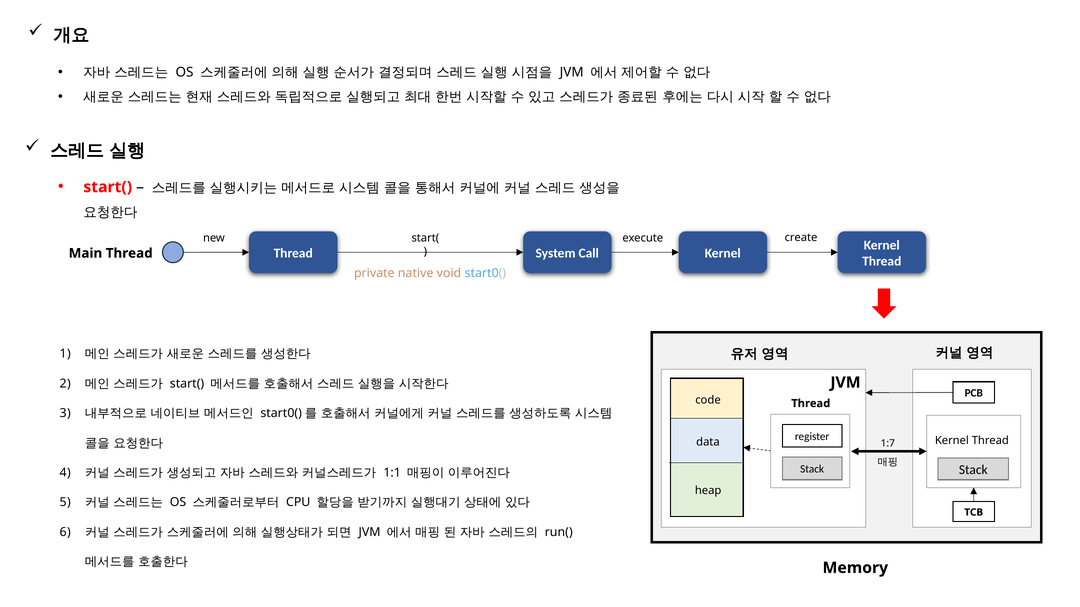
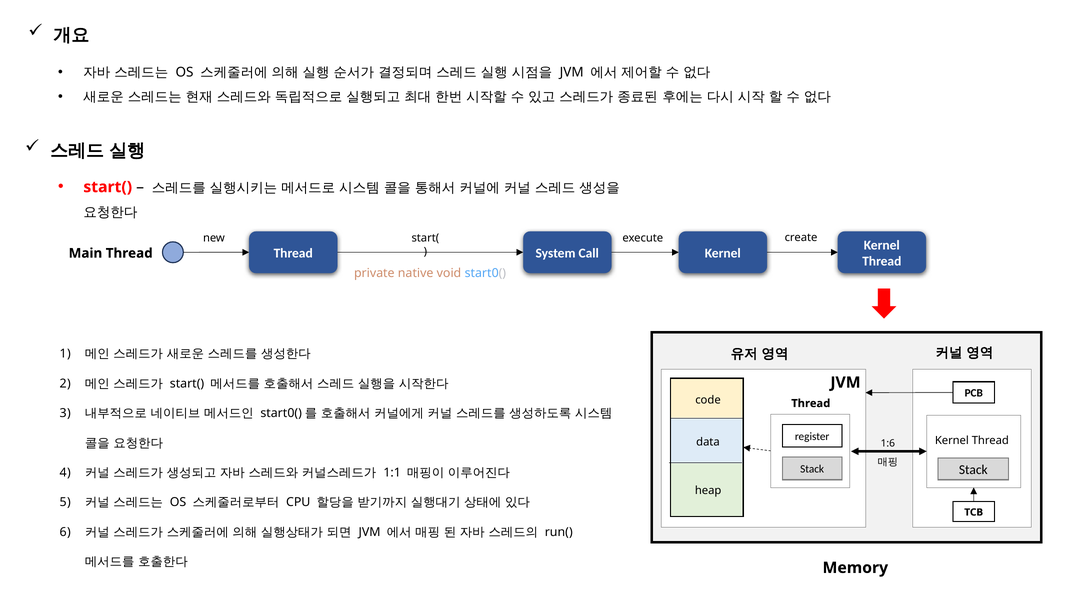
1:7: 1:7 -> 1:6
